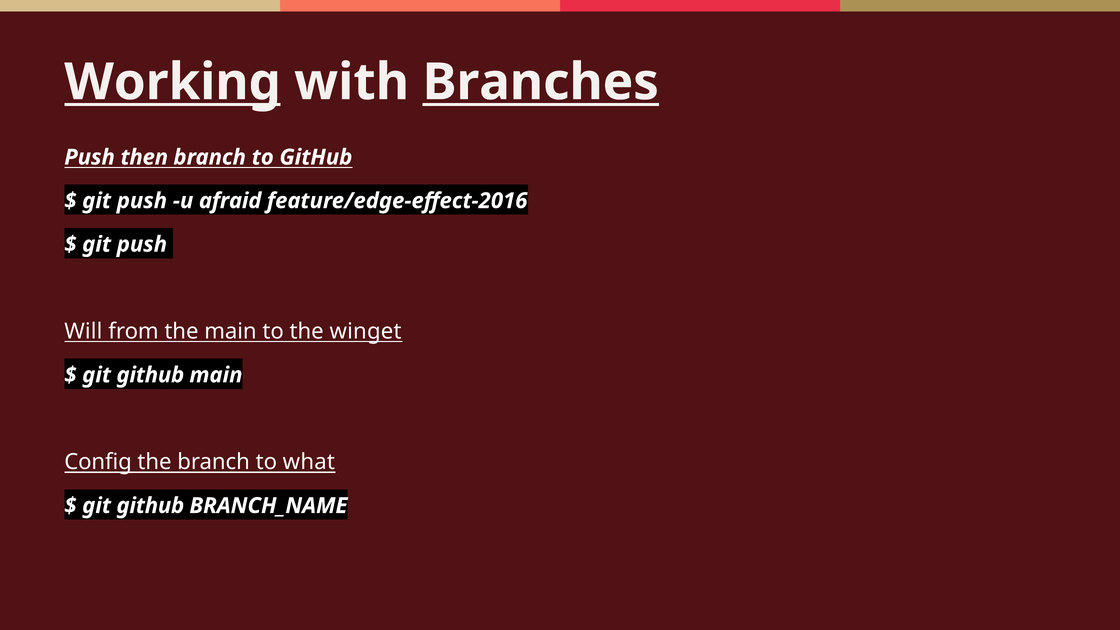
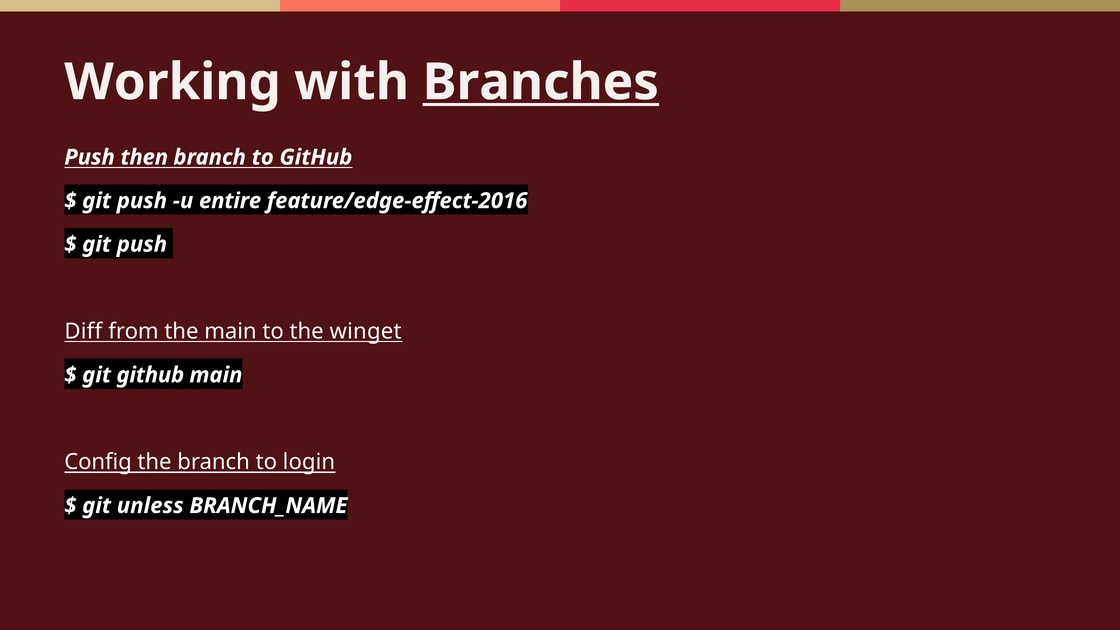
Working underline: present -> none
afraid: afraid -> entire
Will: Will -> Diff
what: what -> login
github at (150, 506): github -> unless
